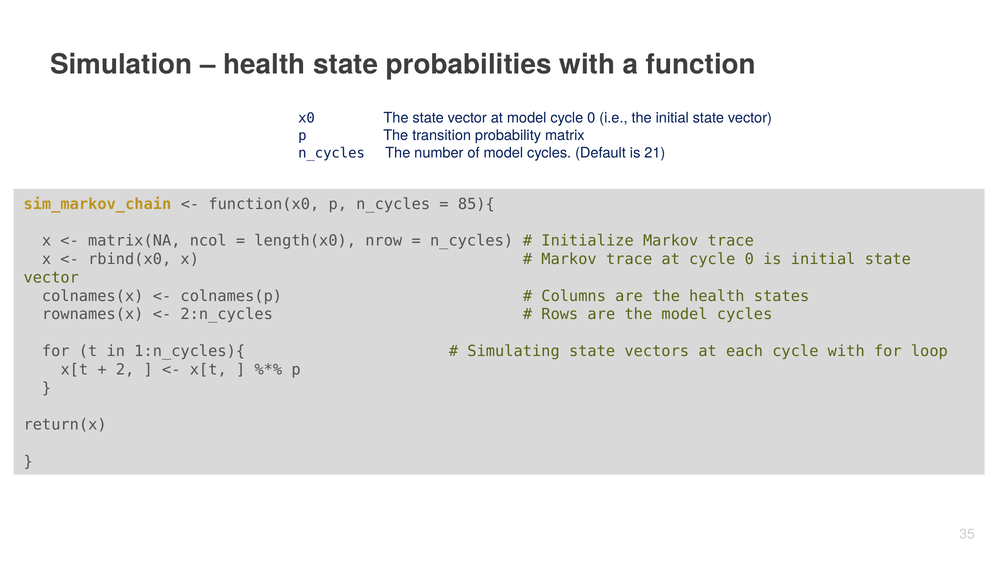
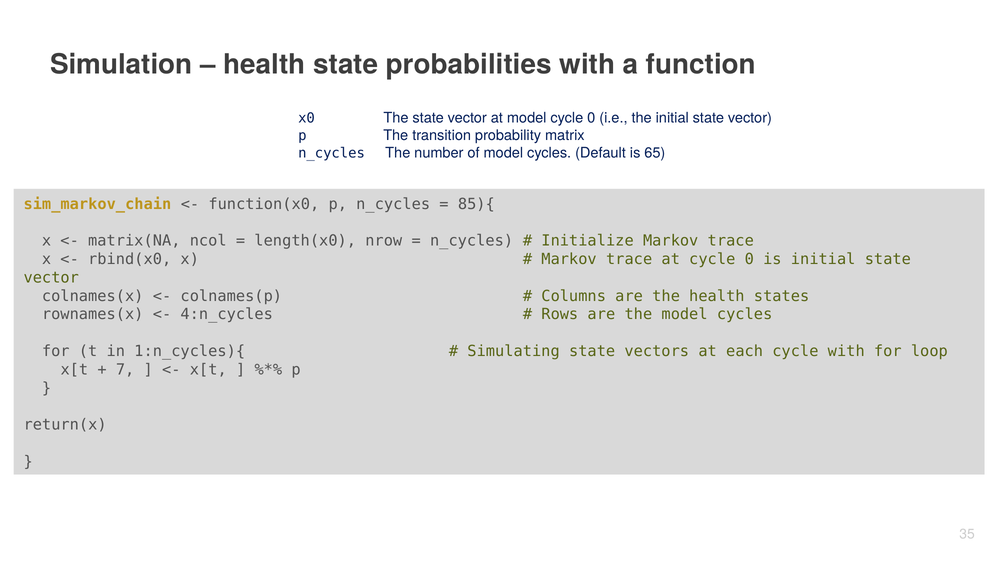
21: 21 -> 65
2:n_cycles: 2:n_cycles -> 4:n_cycles
2: 2 -> 7
